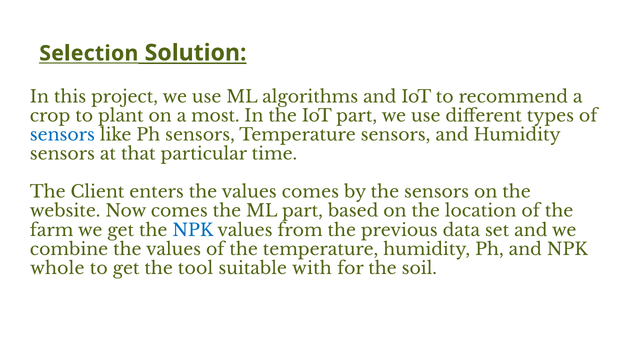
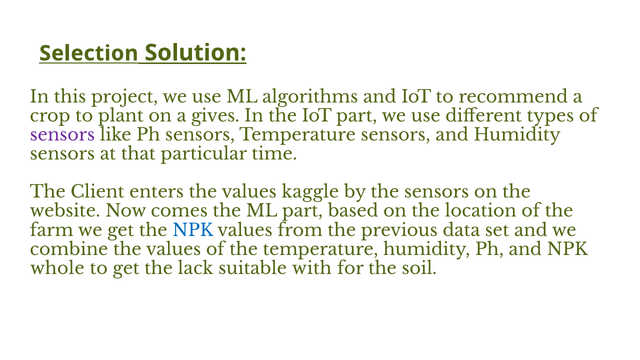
most: most -> gives
sensors at (62, 135) colour: blue -> purple
values comes: comes -> kaggle
tool: tool -> lack
